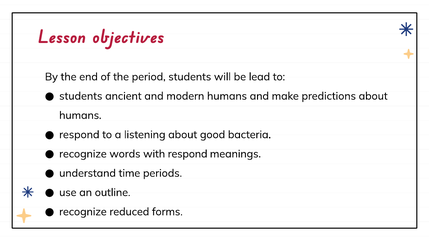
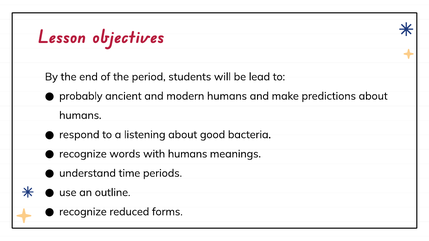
students at (81, 96): students -> probably
with respond: respond -> humans
